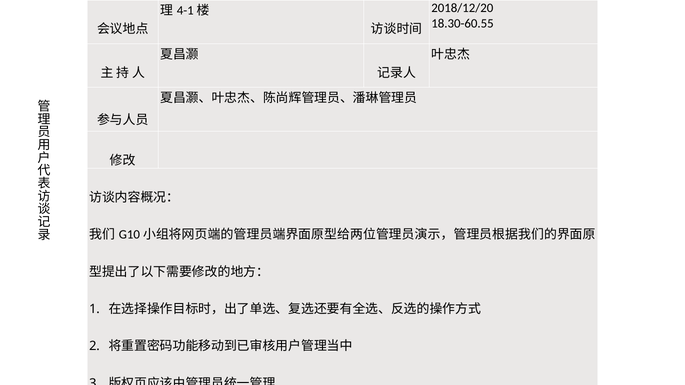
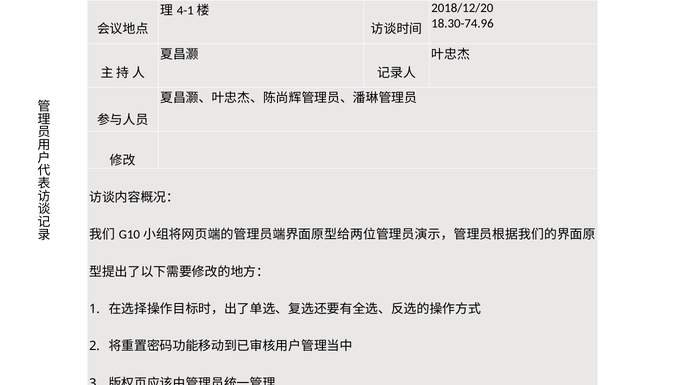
18.30-60.55: 18.30-60.55 -> 18.30-74.96
